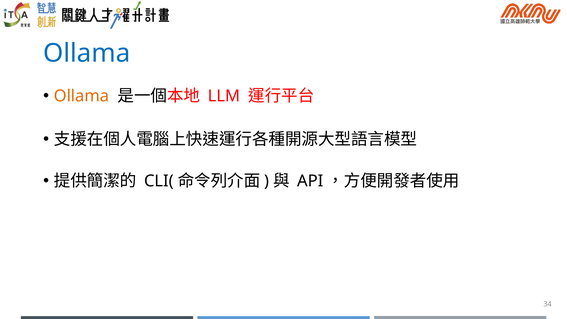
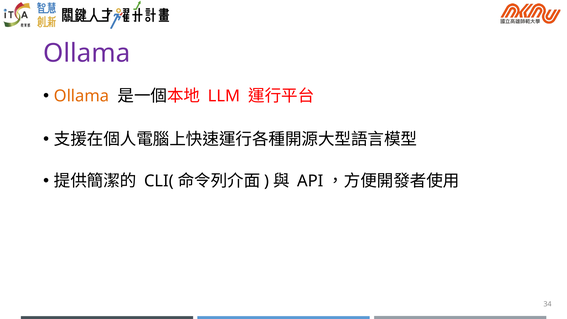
Ollama at (87, 53) colour: blue -> purple
